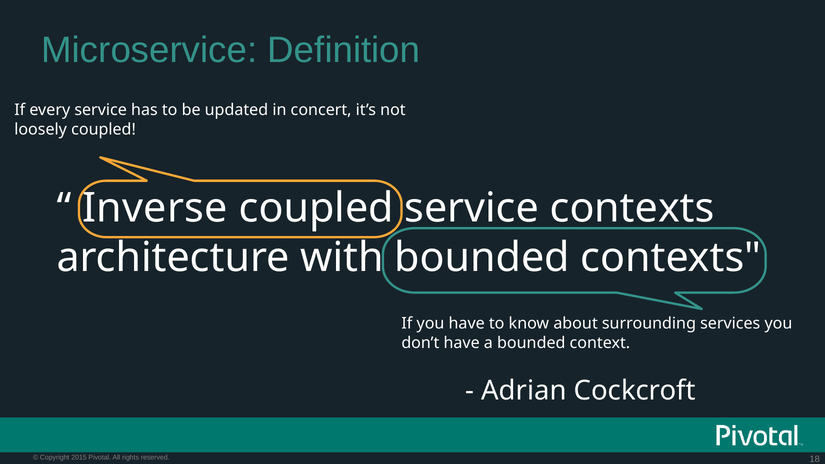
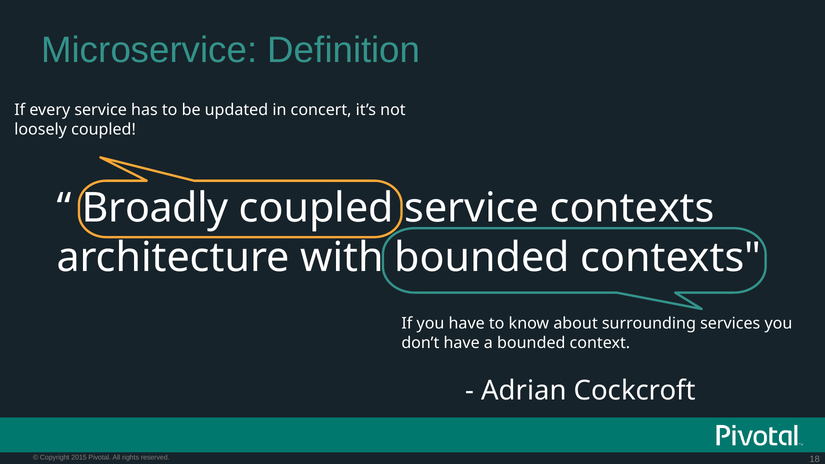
Inverse: Inverse -> Broadly
